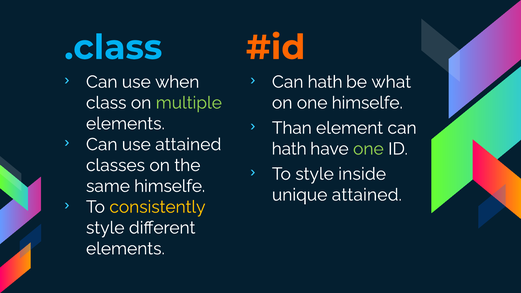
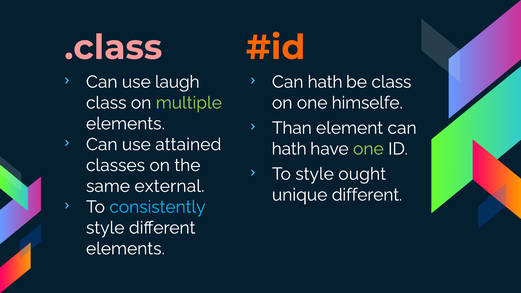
.class colour: light blue -> pink
when: when -> laugh
be what: what -> class
inside: inside -> ought
same himselfe: himselfe -> external
unique attained: attained -> different
consistently colour: yellow -> light blue
